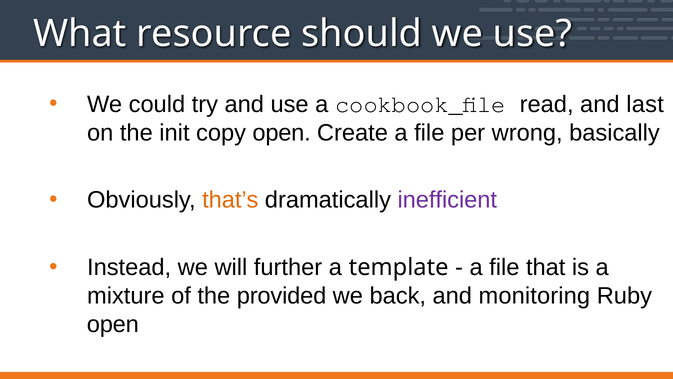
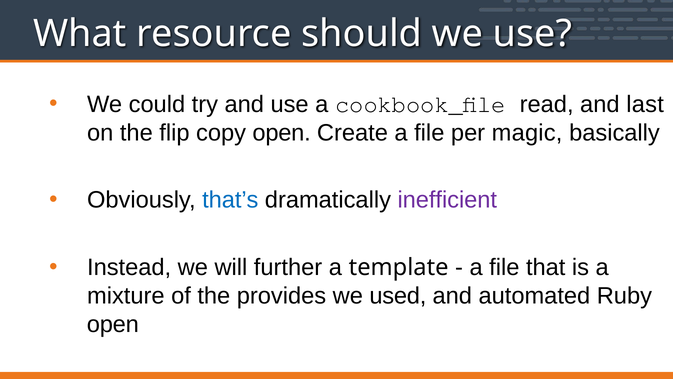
init: init -> flip
wrong: wrong -> magic
that’s colour: orange -> blue
provided: provided -> provides
back: back -> used
monitoring: monitoring -> automated
